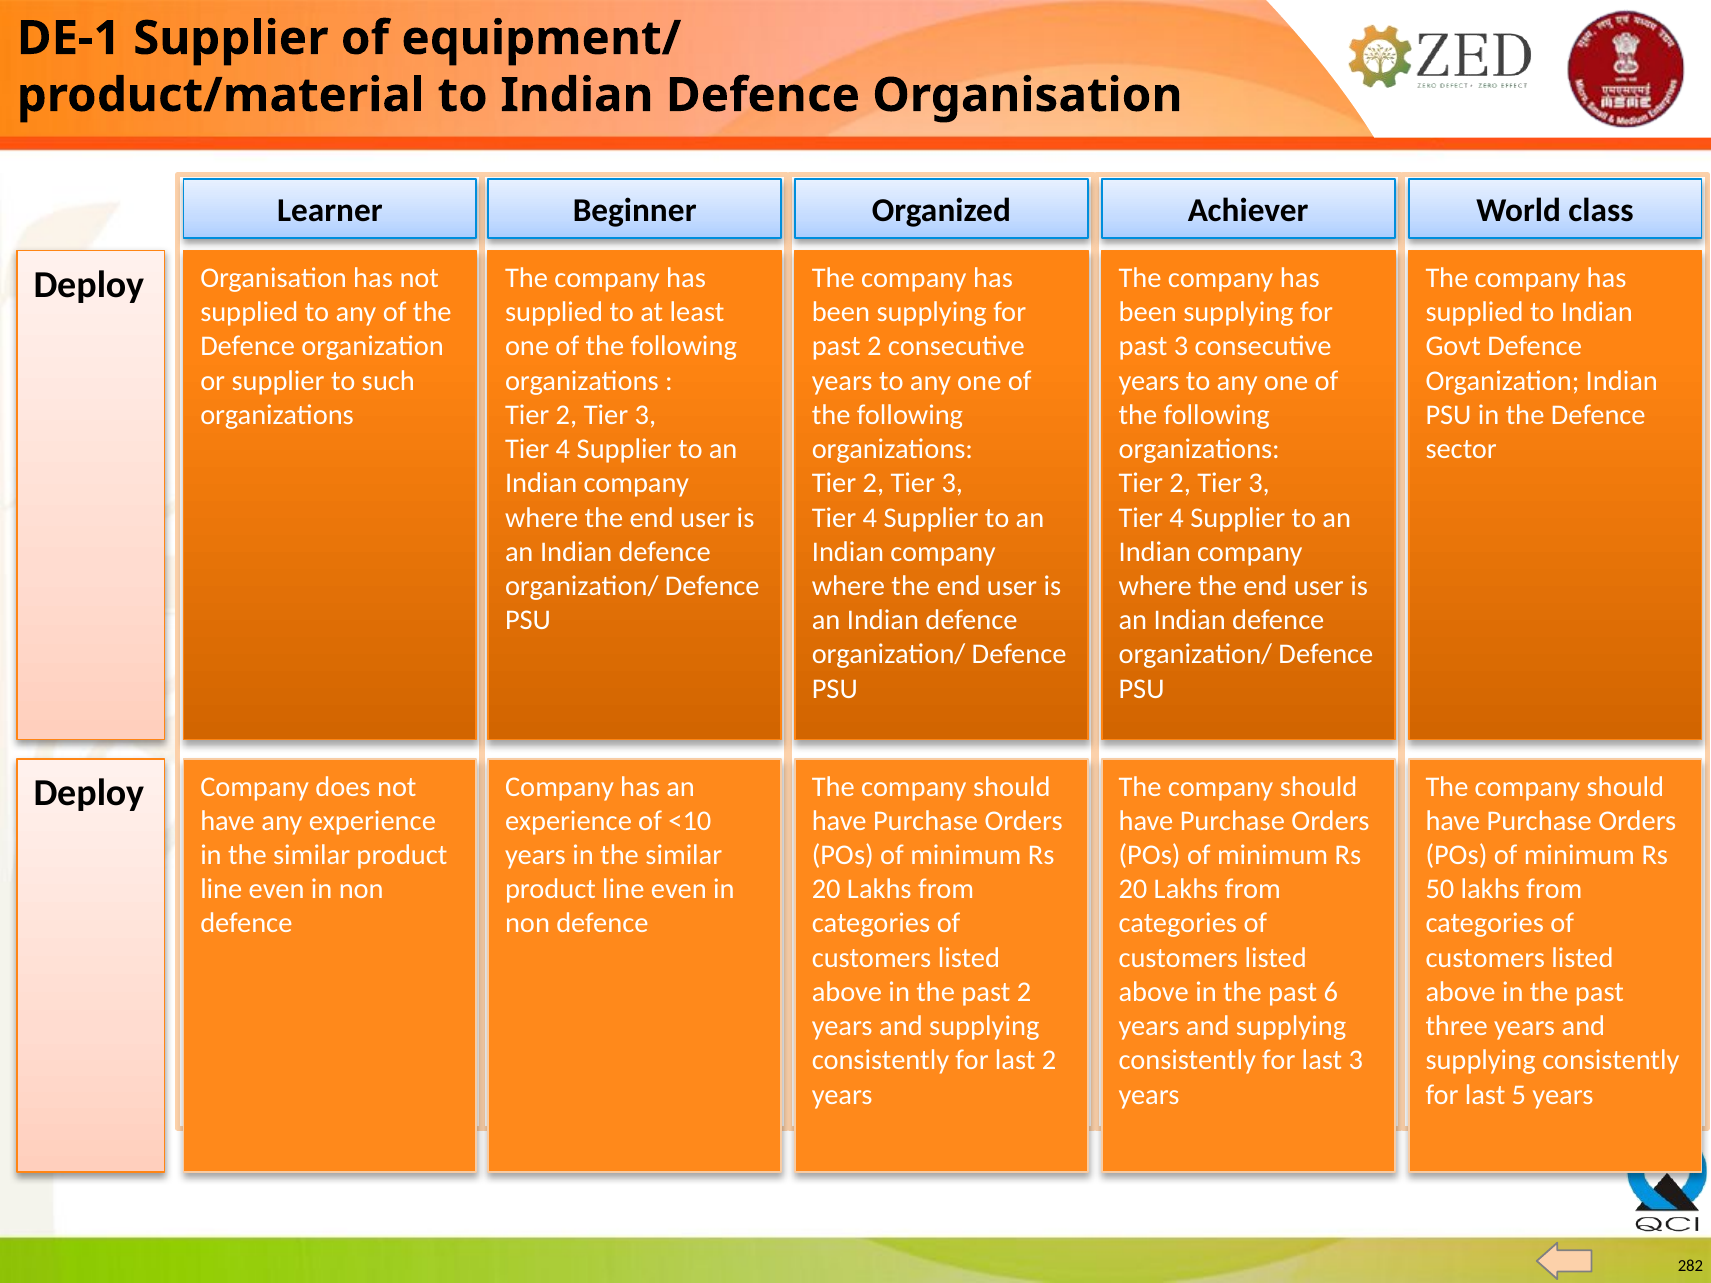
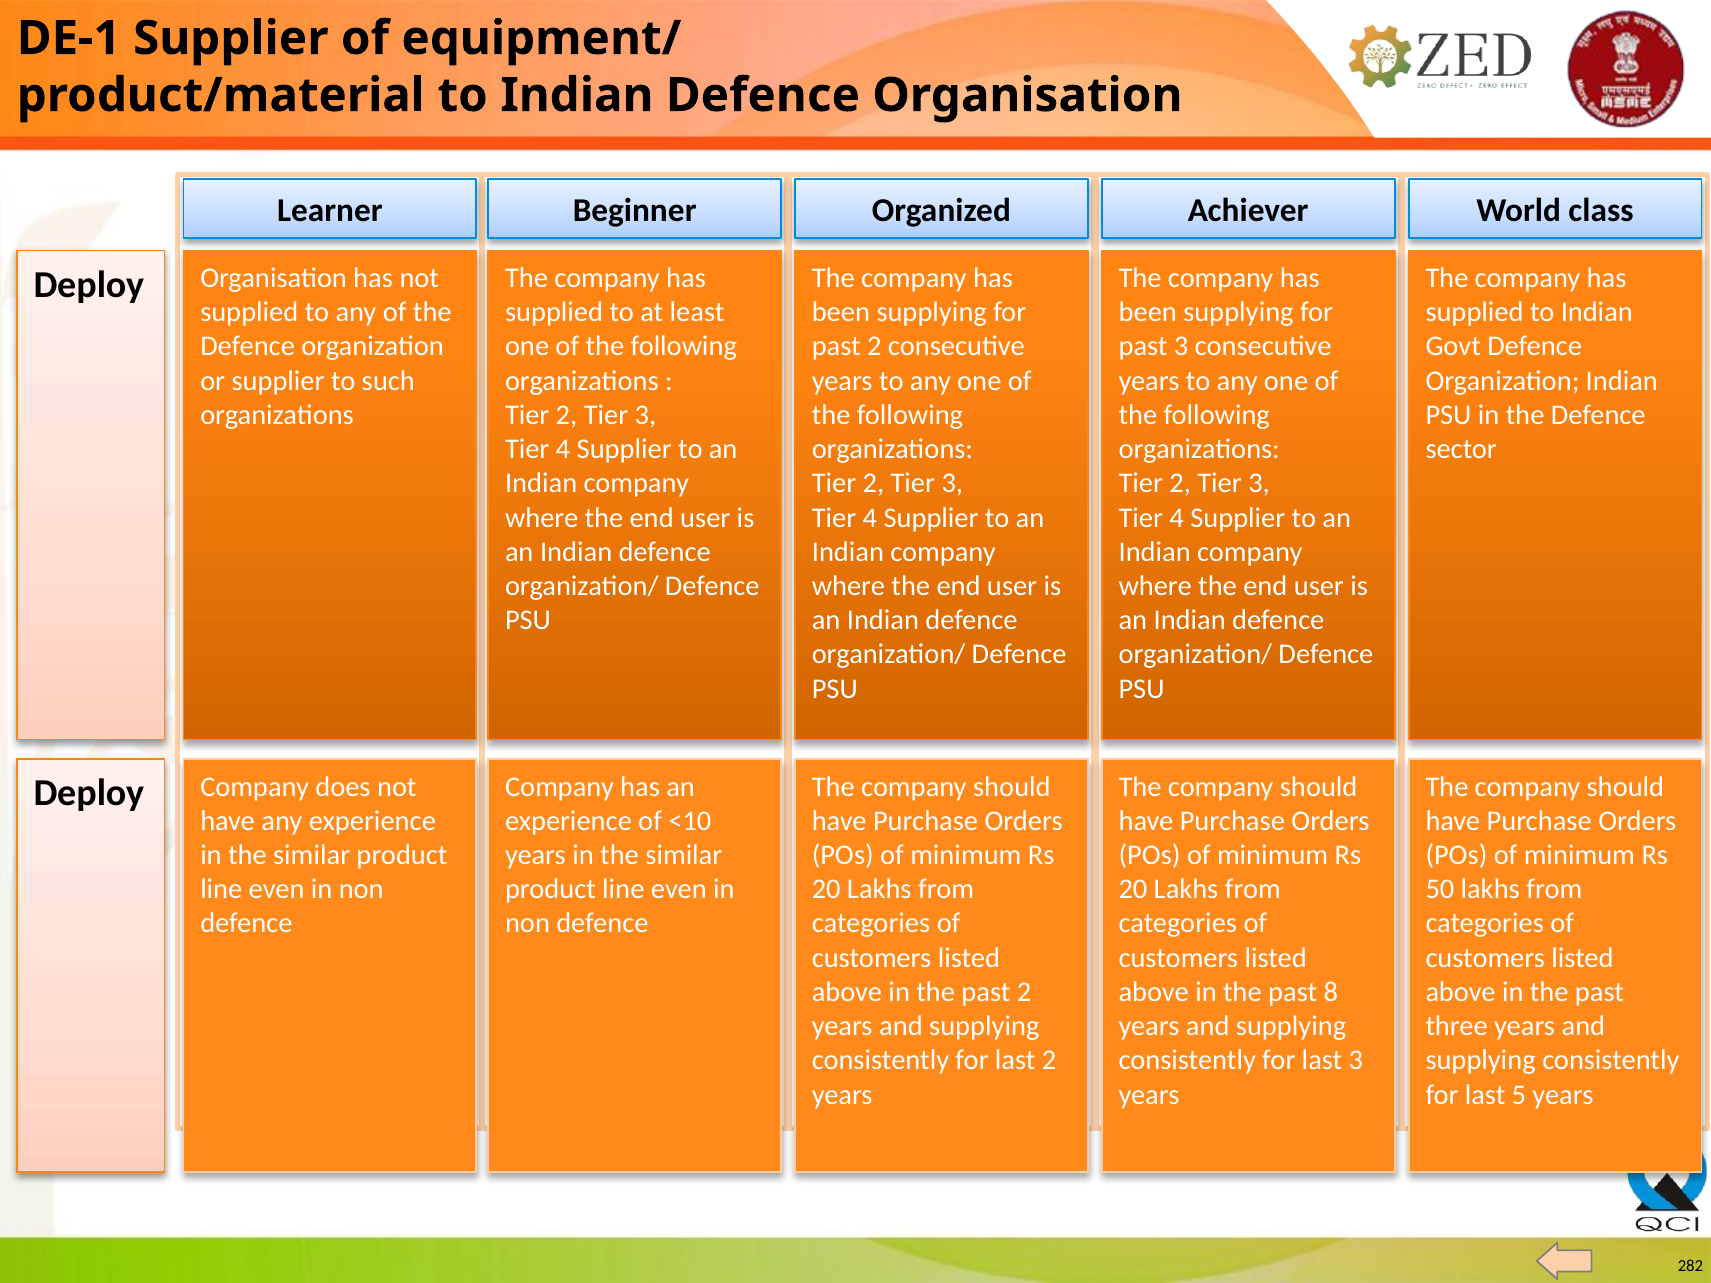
6: 6 -> 8
